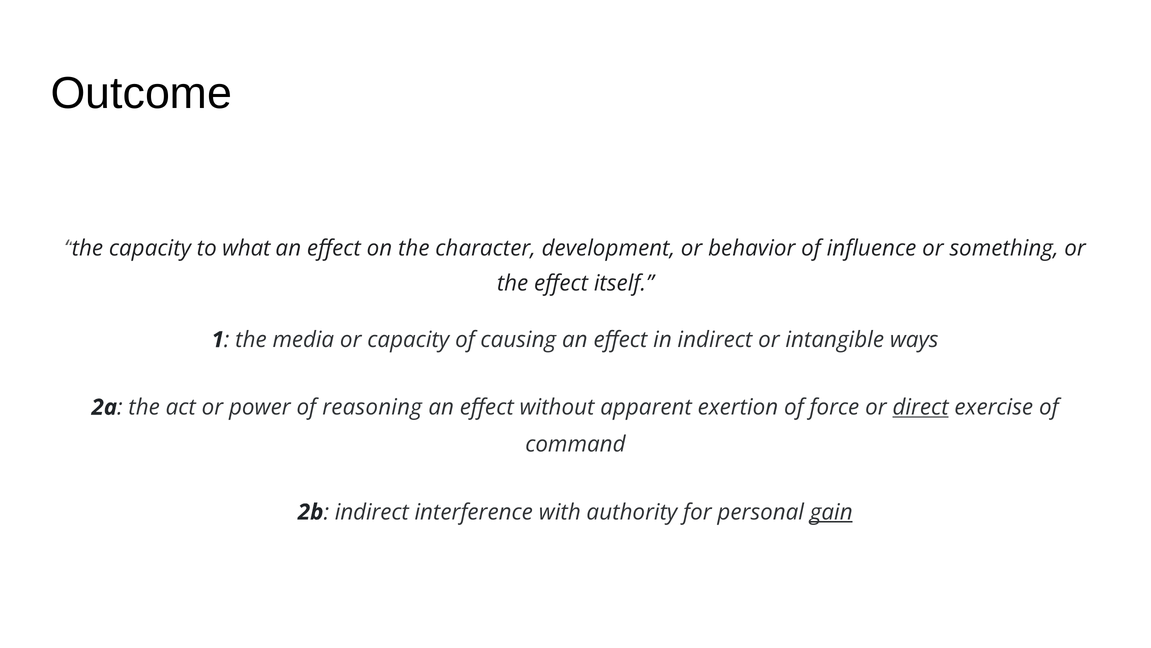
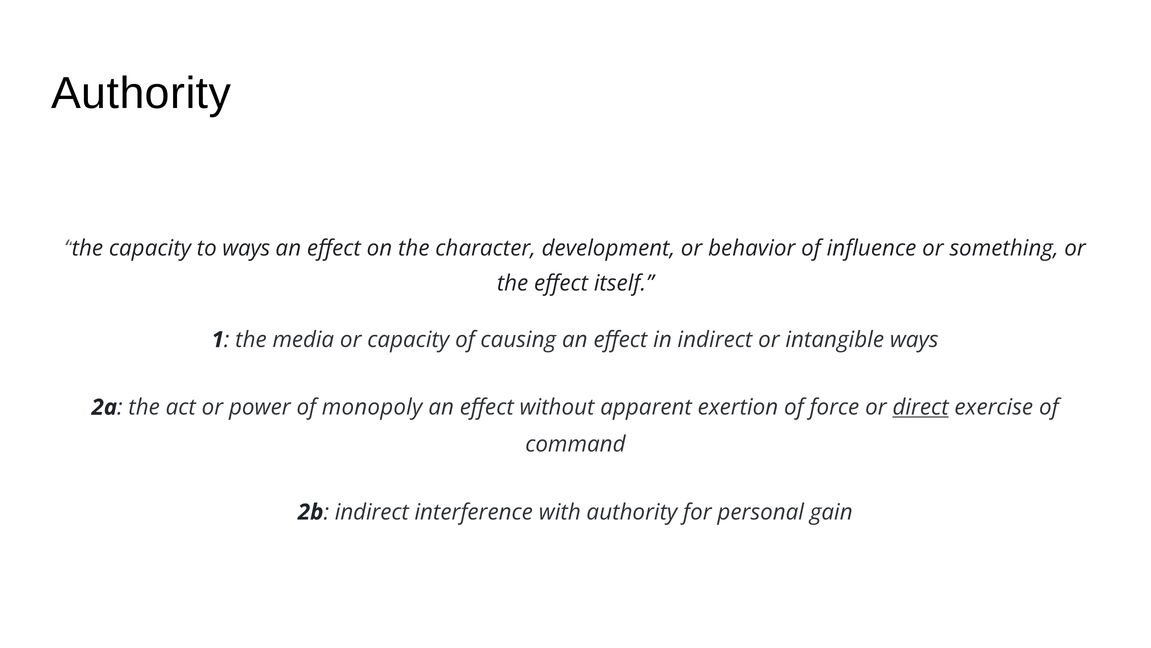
Outcome at (141, 93): Outcome -> Authority
to what: what -> ways
reasoning: reasoning -> monopoly
gain underline: present -> none
